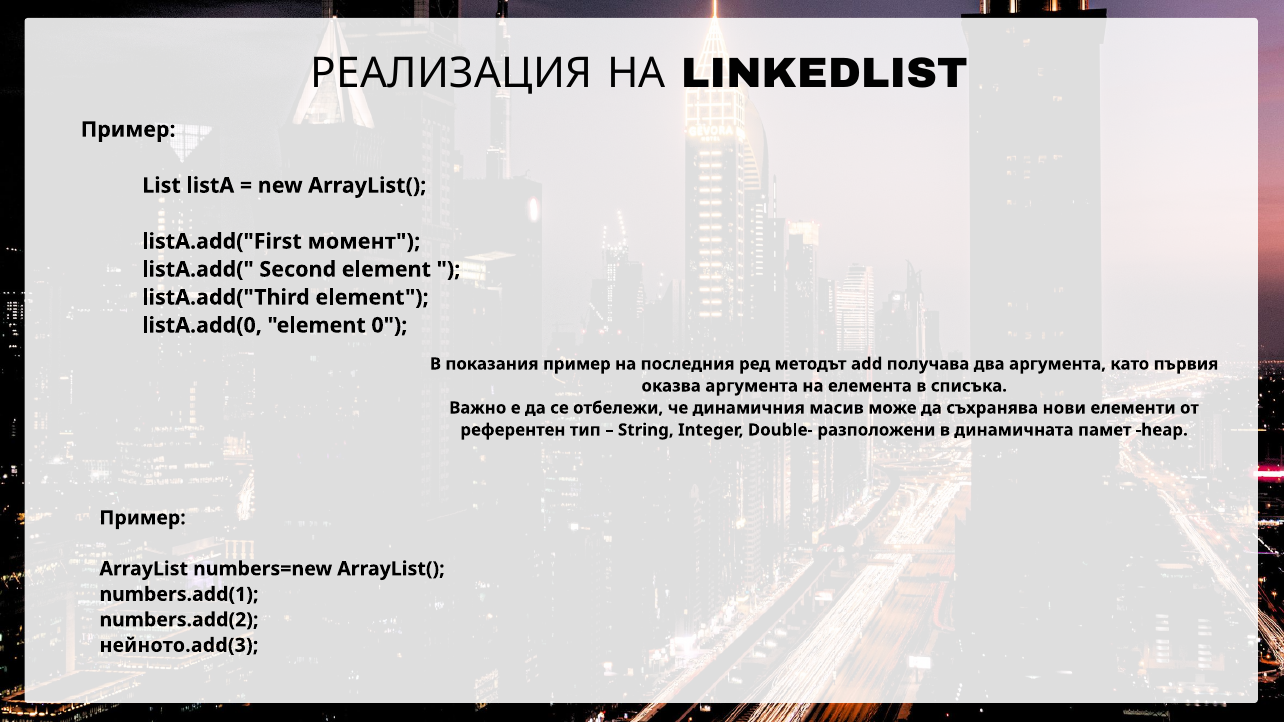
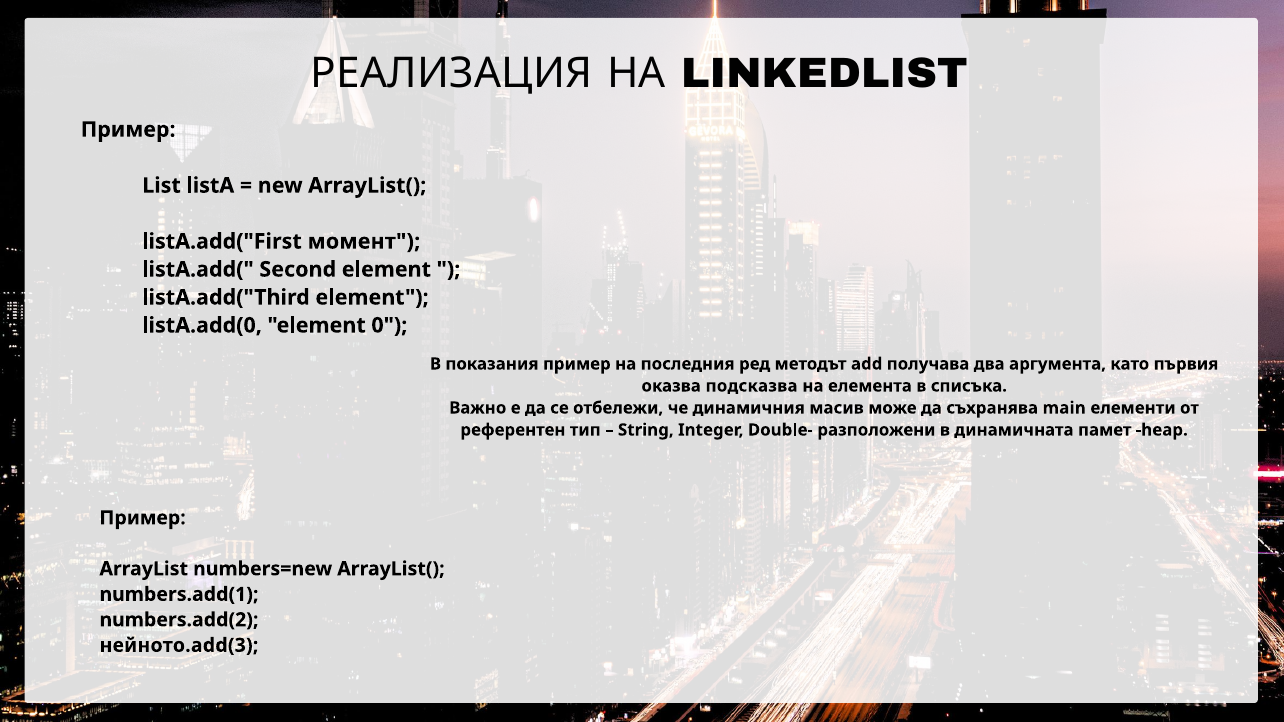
оказва аргумента: аргумента -> подсказва
нови: нови -> main
